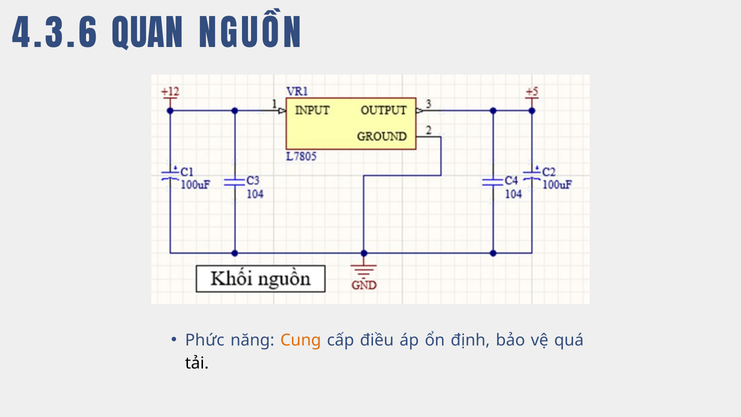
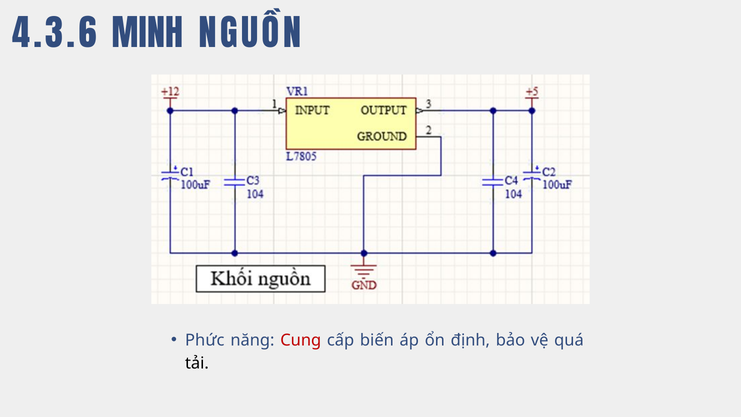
QUAN: QUAN -> MINH
Cung colour: orange -> red
điều: điều -> biến
